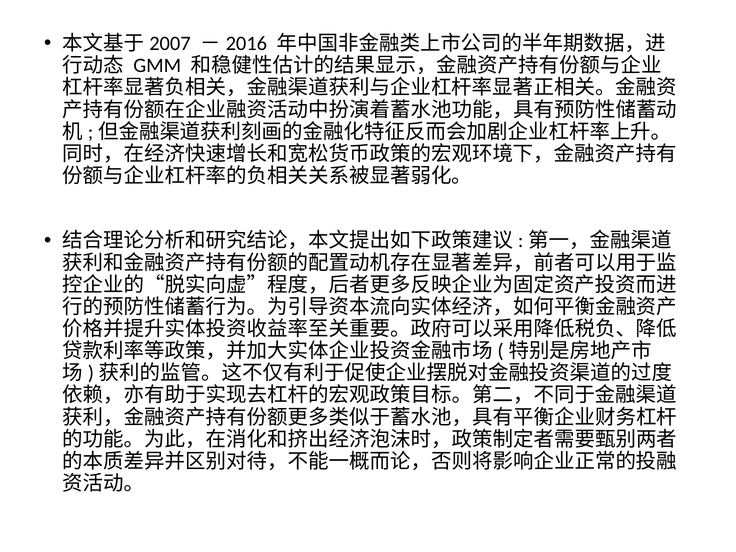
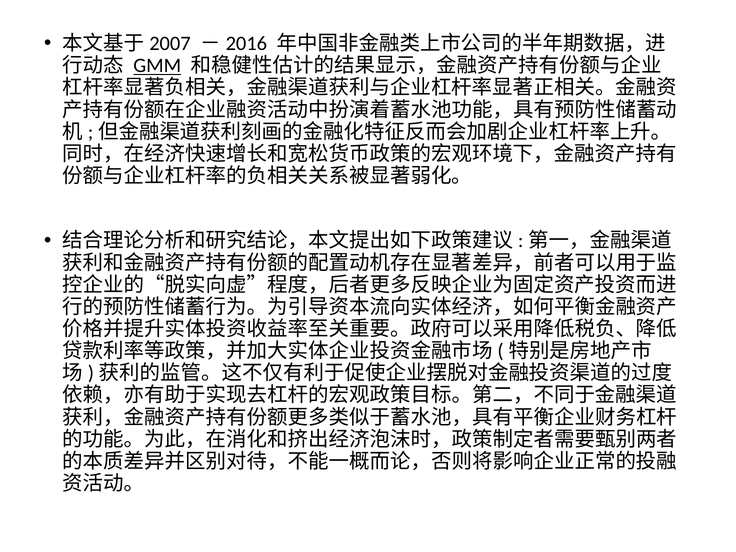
GMM underline: none -> present
